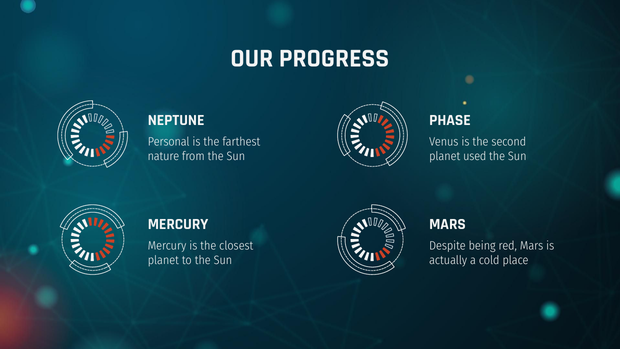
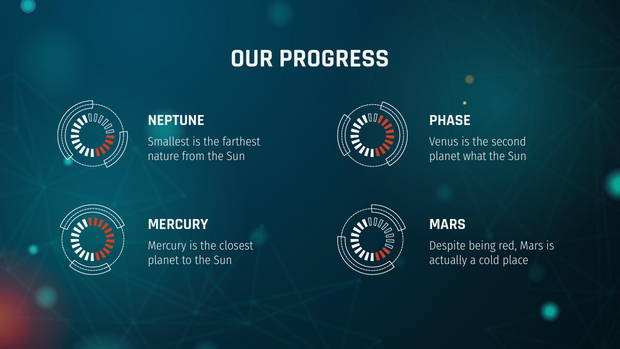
Personal: Personal -> Smallest
used: used -> what
